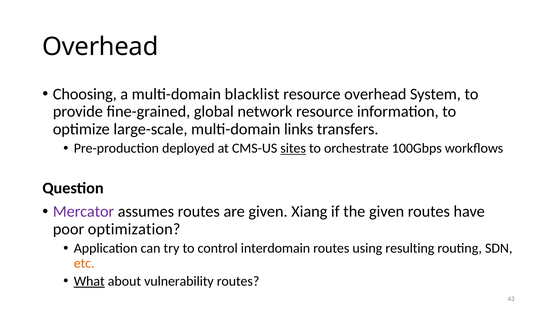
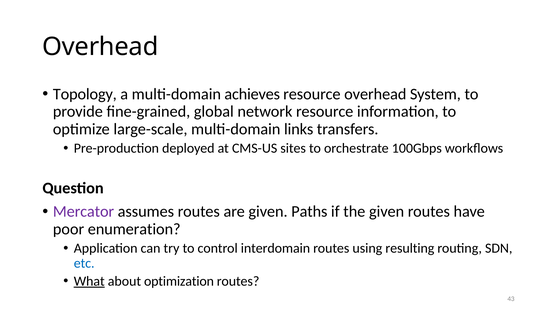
Choosing: Choosing -> Topology
blacklist: blacklist -> achieves
sites underline: present -> none
Xiang: Xiang -> Paths
optimization: optimization -> enumeration
etc colour: orange -> blue
vulnerability: vulnerability -> optimization
